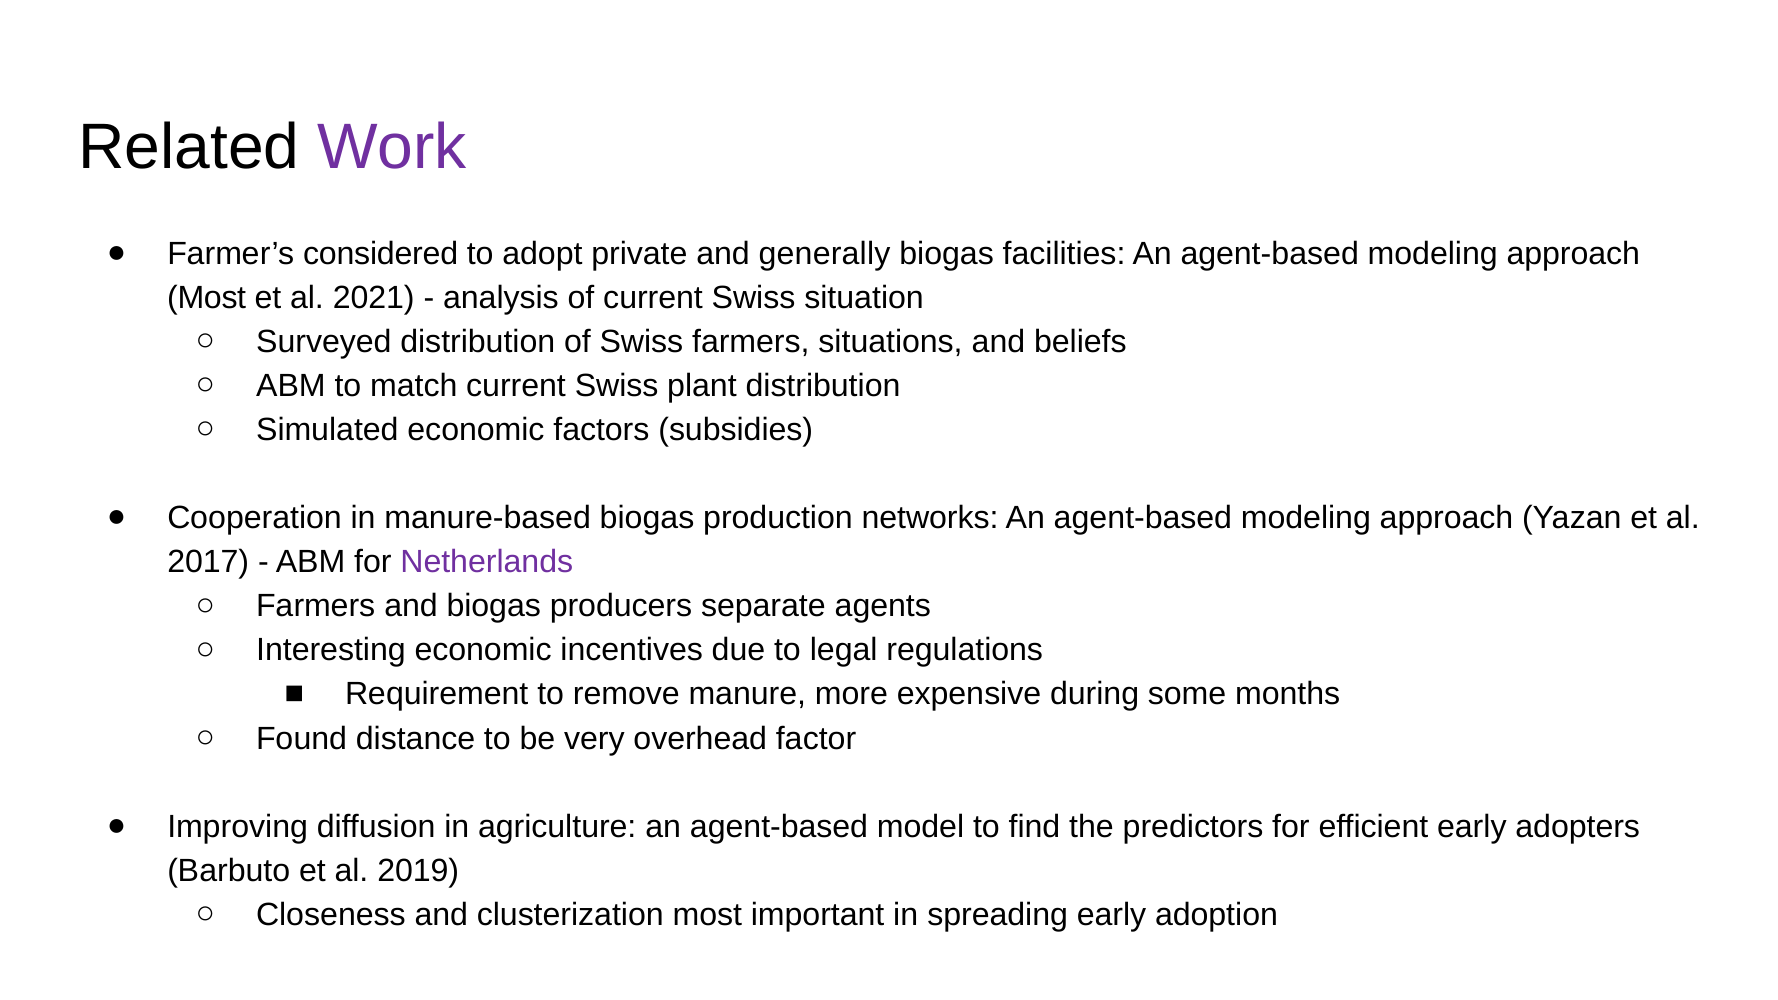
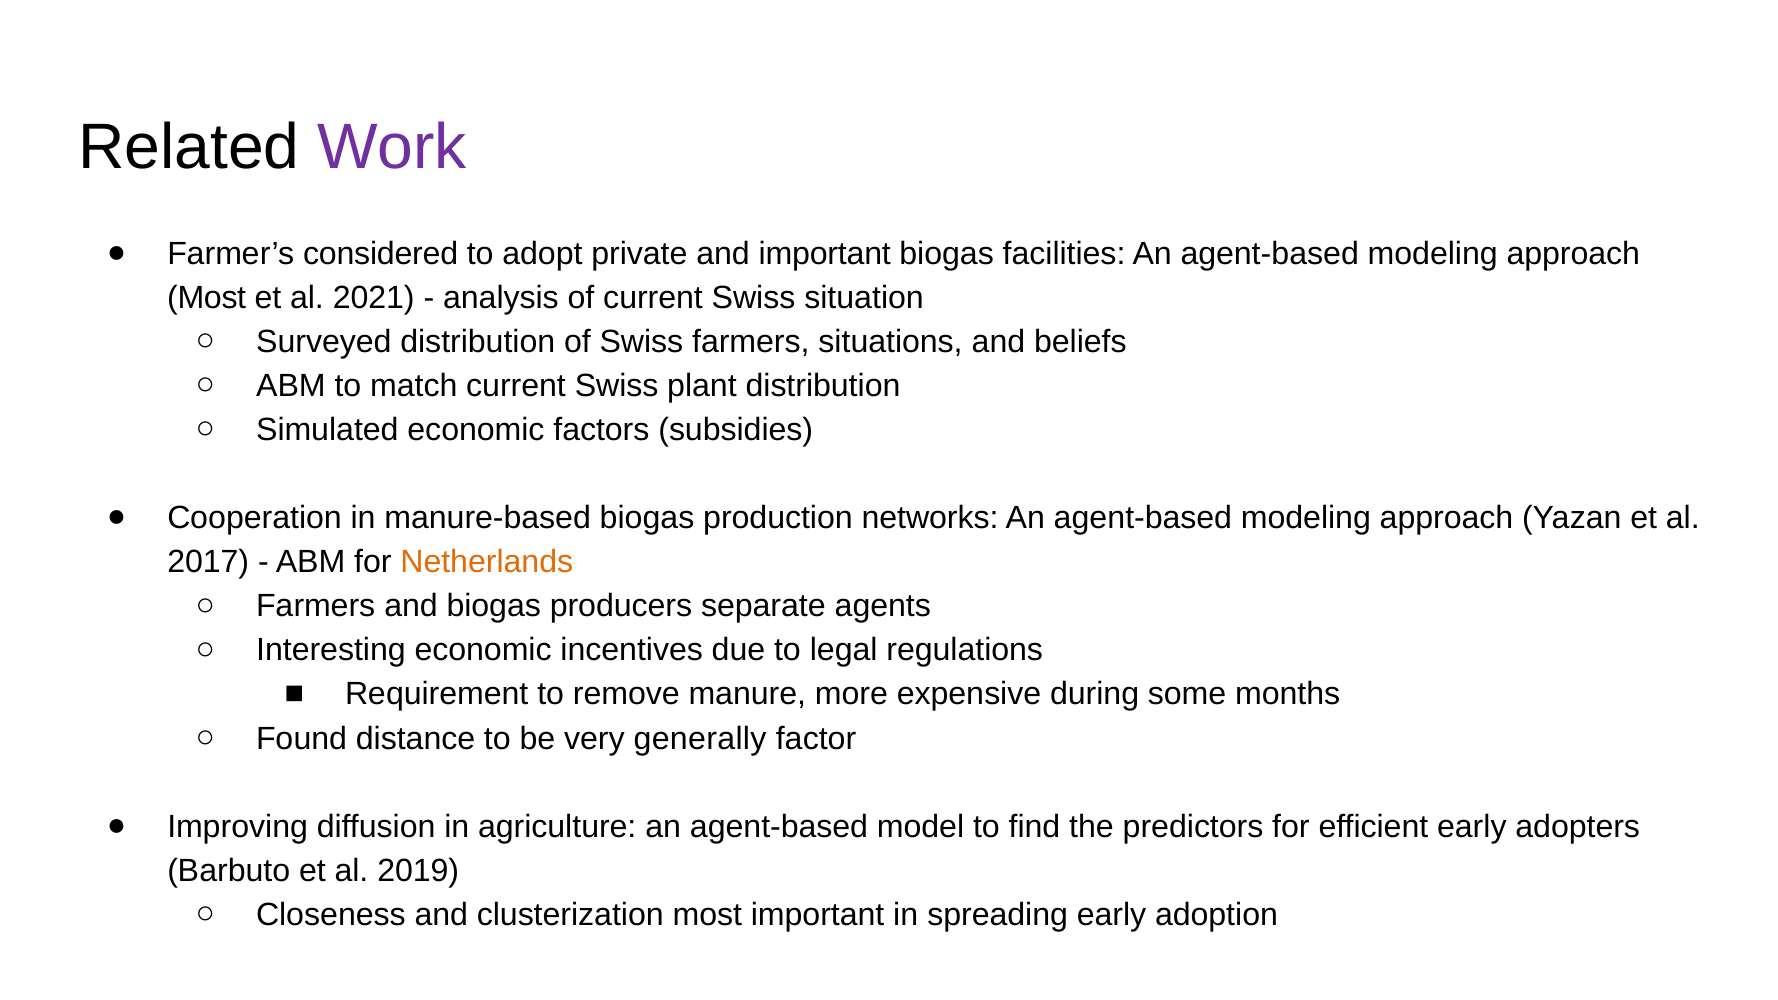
and generally: generally -> important
Netherlands colour: purple -> orange
overhead: overhead -> generally
